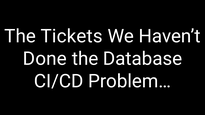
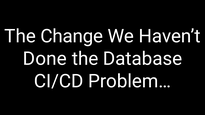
Tickets: Tickets -> Change
